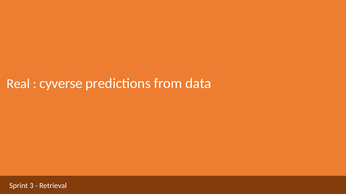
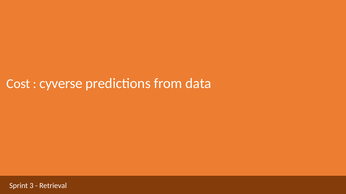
Real: Real -> Cost
